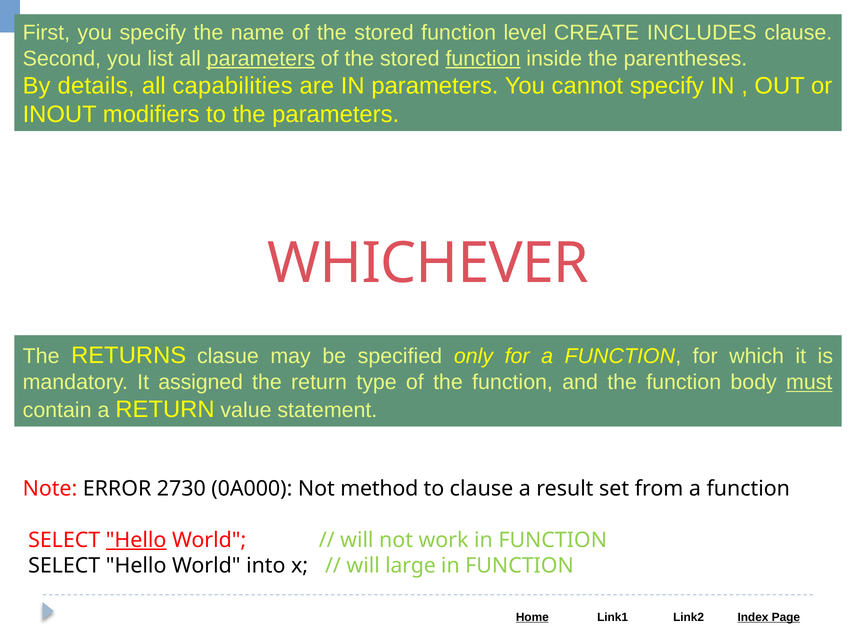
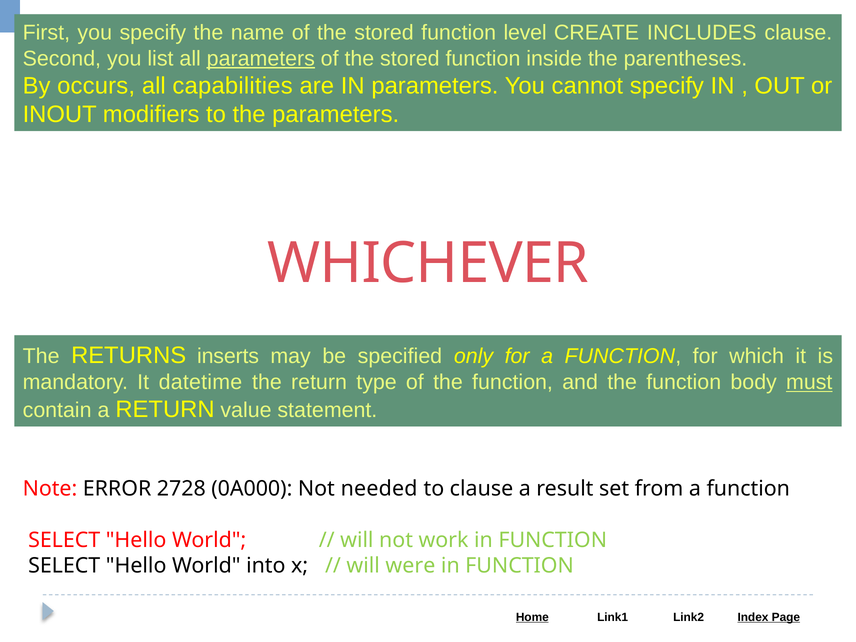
function at (483, 58) underline: present -> none
details: details -> occurs
clasue: clasue -> inserts
assigned: assigned -> datetime
2730: 2730 -> 2728
method: method -> needed
Hello at (136, 540) underline: present -> none
large: large -> were
